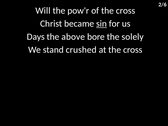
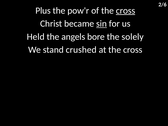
Will: Will -> Plus
cross at (126, 11) underline: none -> present
Days: Days -> Held
above: above -> angels
